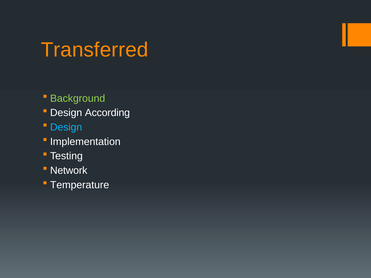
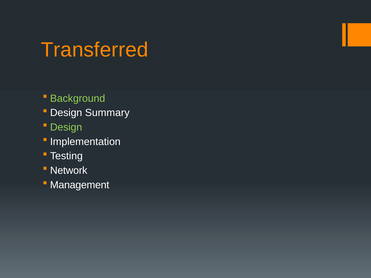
According: According -> Summary
Design at (66, 127) colour: light blue -> light green
Temperature: Temperature -> Management
